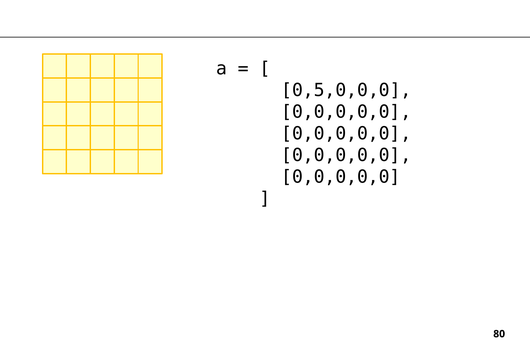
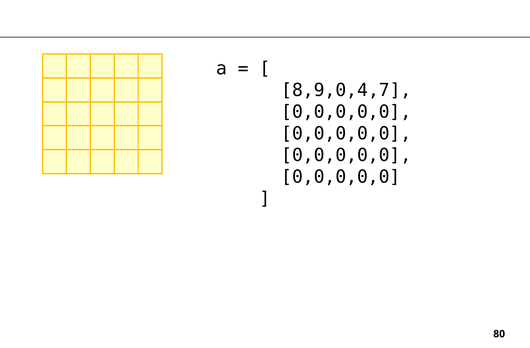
0,5,0,0,0: 0,5,0,0,0 -> 8,9,0,4,7
